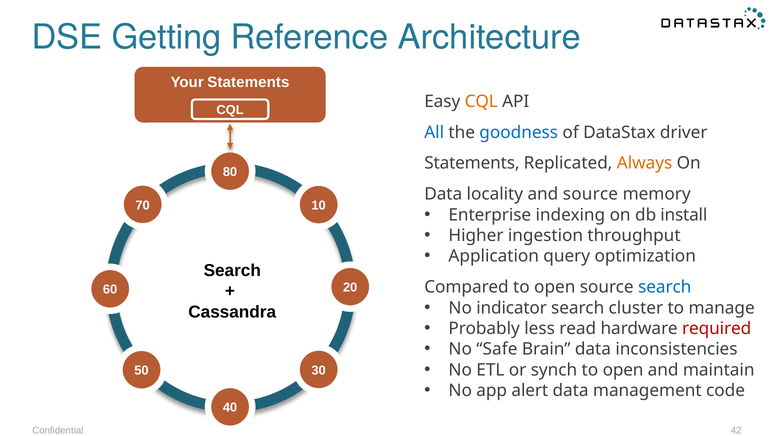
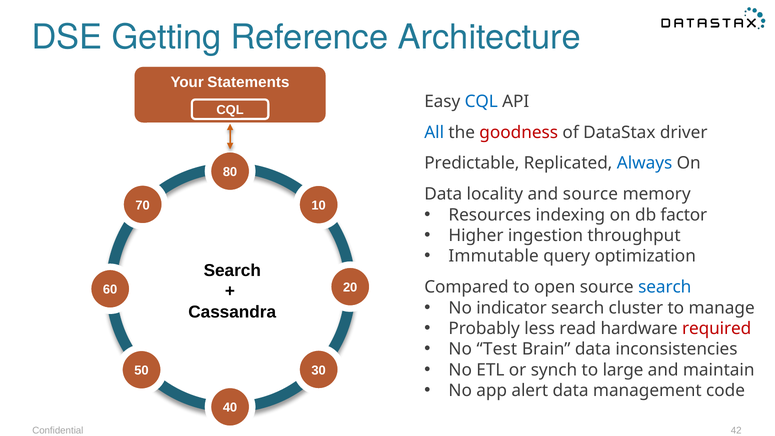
CQL at (481, 101) colour: orange -> blue
goodness colour: blue -> red
Statements at (472, 163): Statements -> Predictable
Always colour: orange -> blue
Enterprise: Enterprise -> Resources
install: install -> factor
Application: Application -> Immutable
Safe: Safe -> Test
synch to open: open -> large
